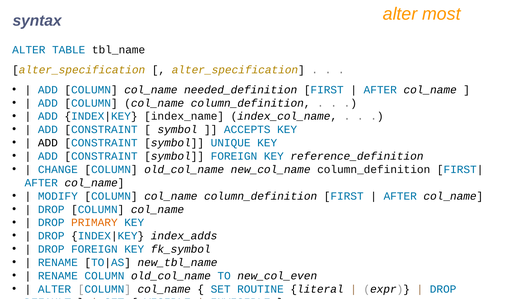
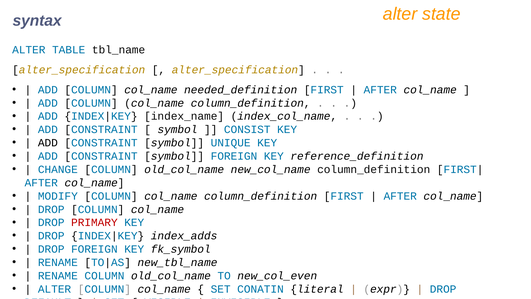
most: most -> state
ACCEPTS: ACCEPTS -> CONSIST
PRIMARY colour: orange -> red
ROUTINE: ROUTINE -> CONATIN
